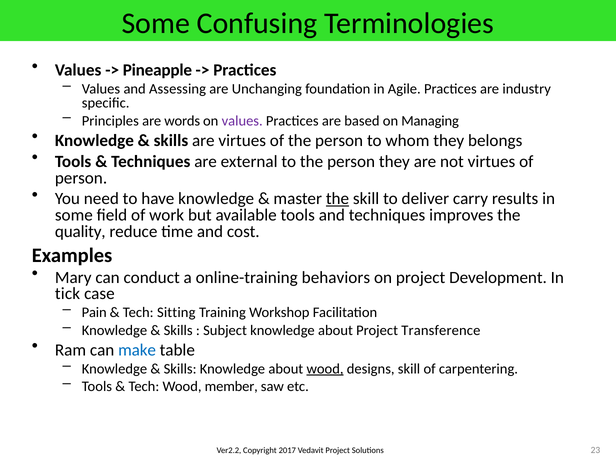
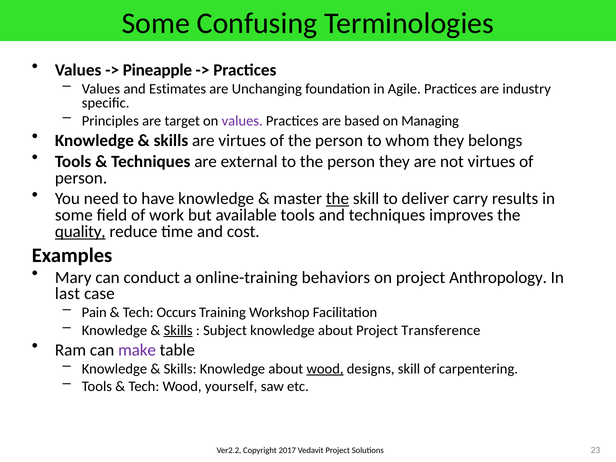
Assessing: Assessing -> Estimates
words: words -> target
quality underline: none -> present
Development: Development -> Anthropology
tick: tick -> last
Sitting: Sitting -> Occurs
Skills at (178, 330) underline: none -> present
make colour: blue -> purple
member: member -> yourself
